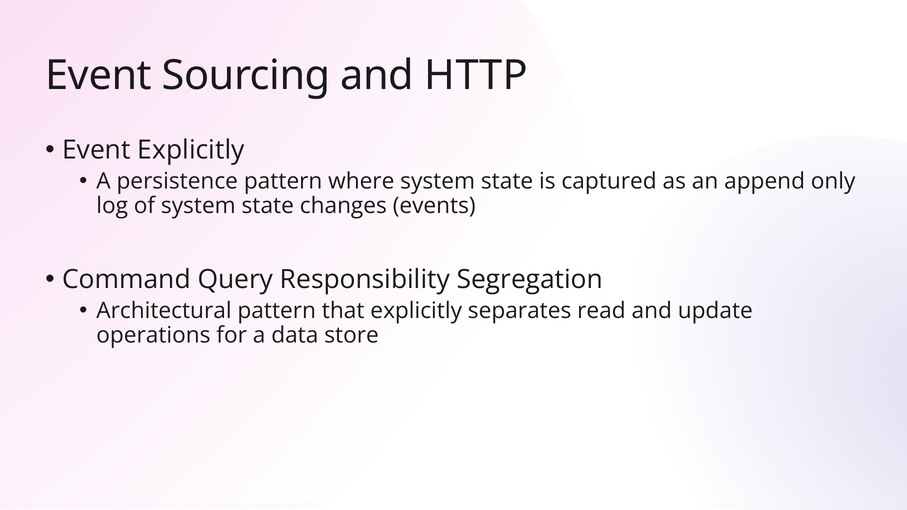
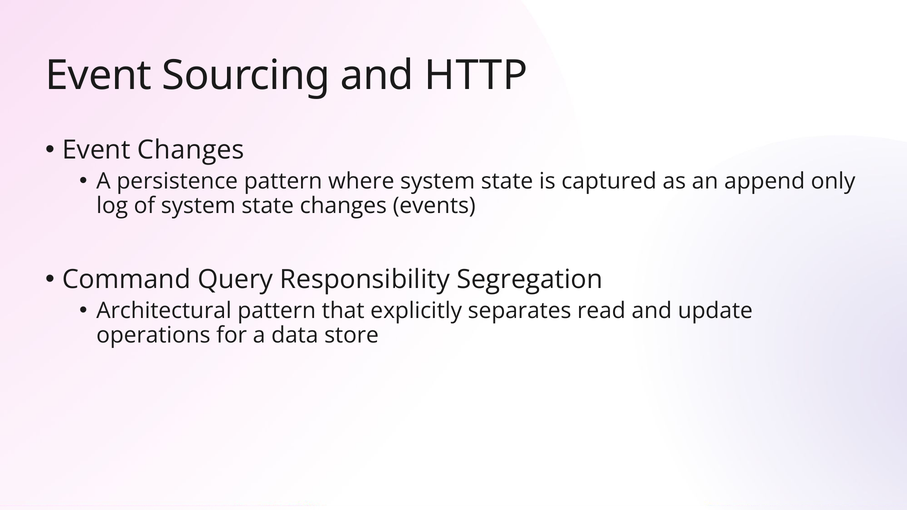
Event Explicitly: Explicitly -> Changes
